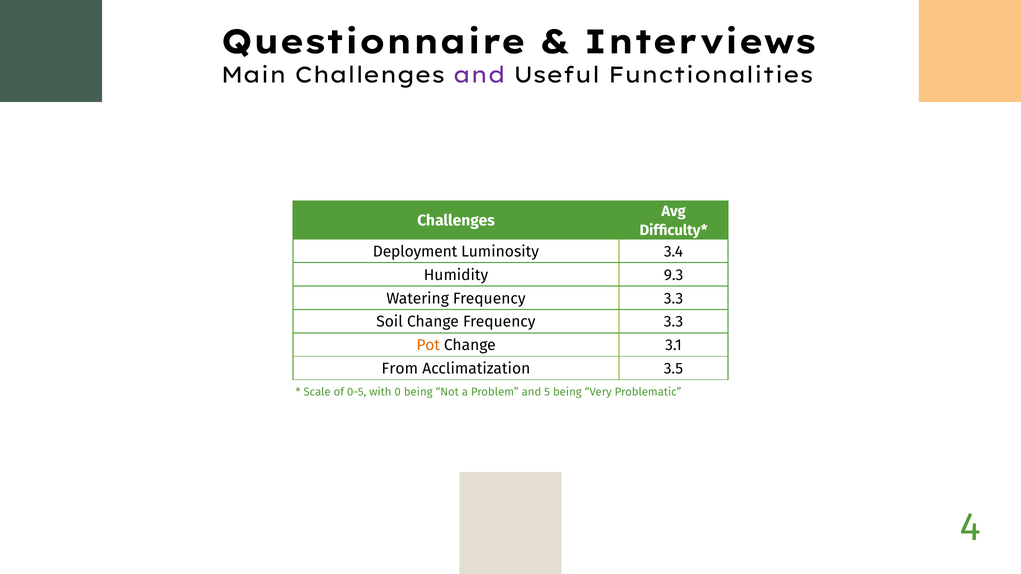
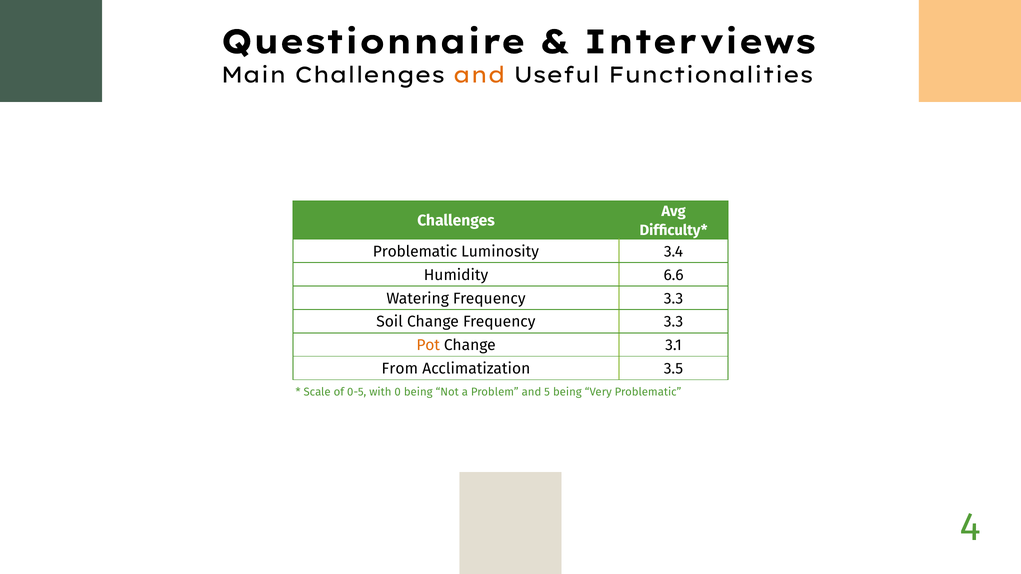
and at (479, 75) colour: purple -> orange
Deployment at (415, 252): Deployment -> Problematic
9.3: 9.3 -> 6.6
